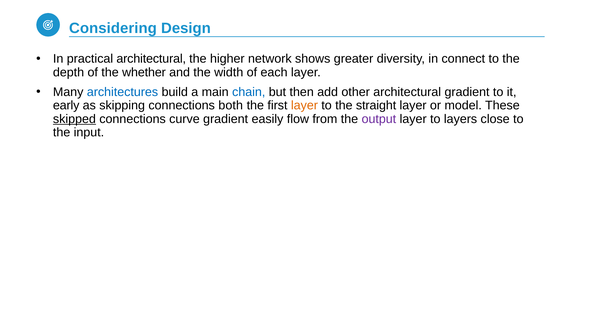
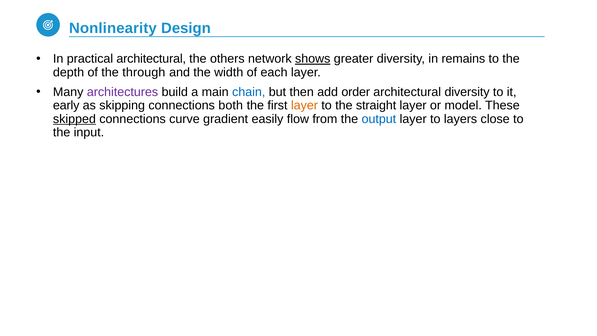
Considering: Considering -> Nonlinearity
higher: higher -> others
shows underline: none -> present
connect: connect -> remains
whether: whether -> through
architectures colour: blue -> purple
other: other -> order
architectural gradient: gradient -> diversity
output colour: purple -> blue
